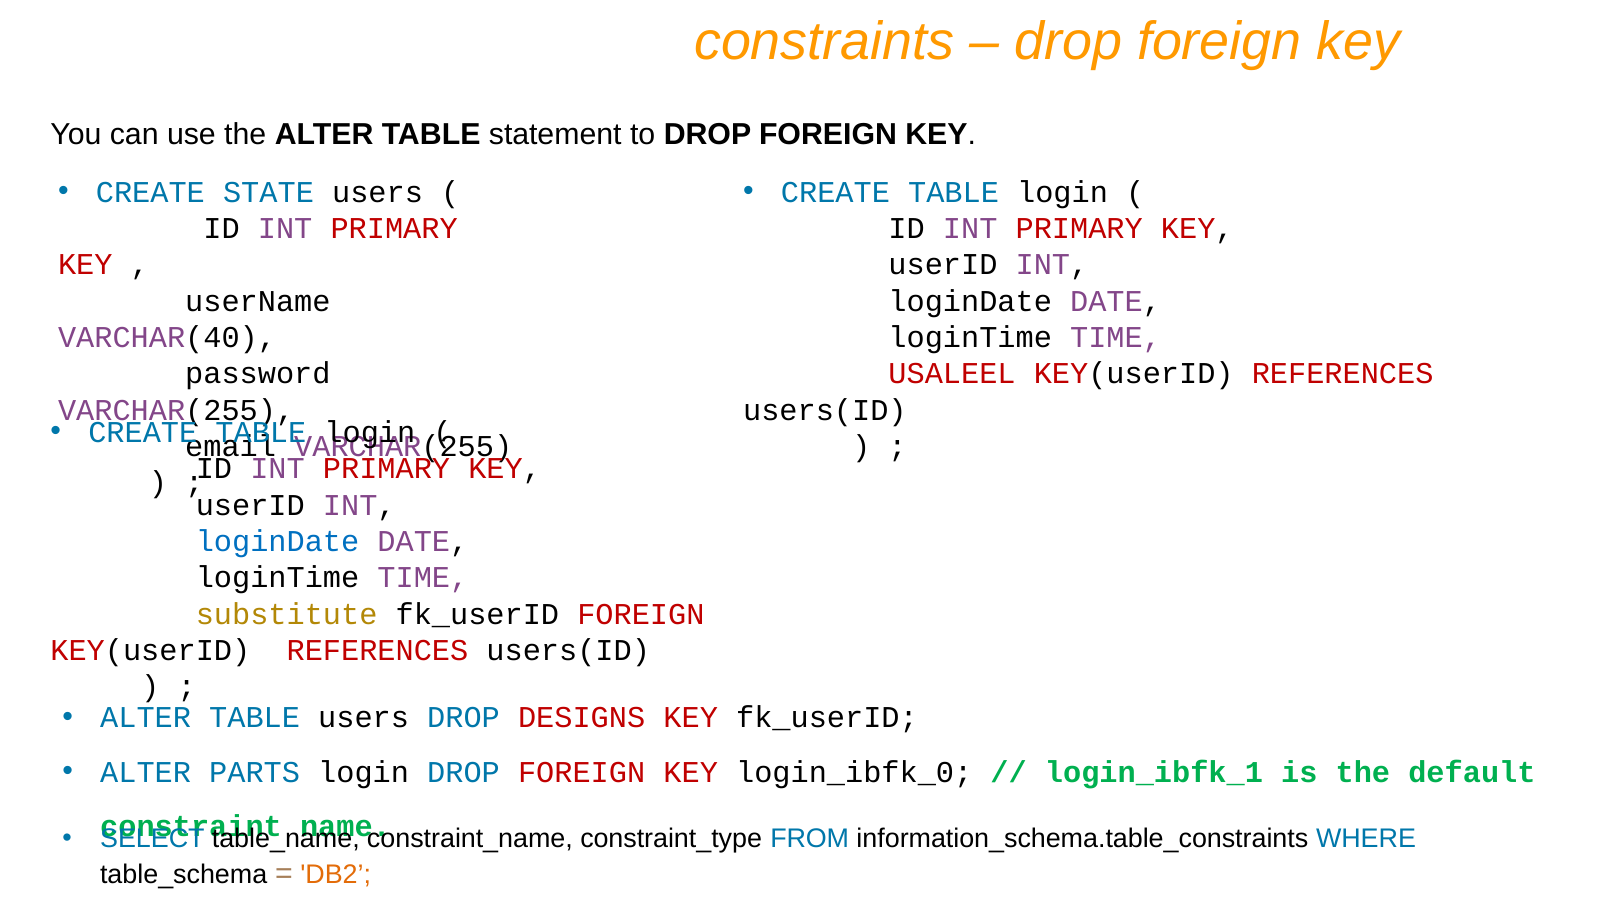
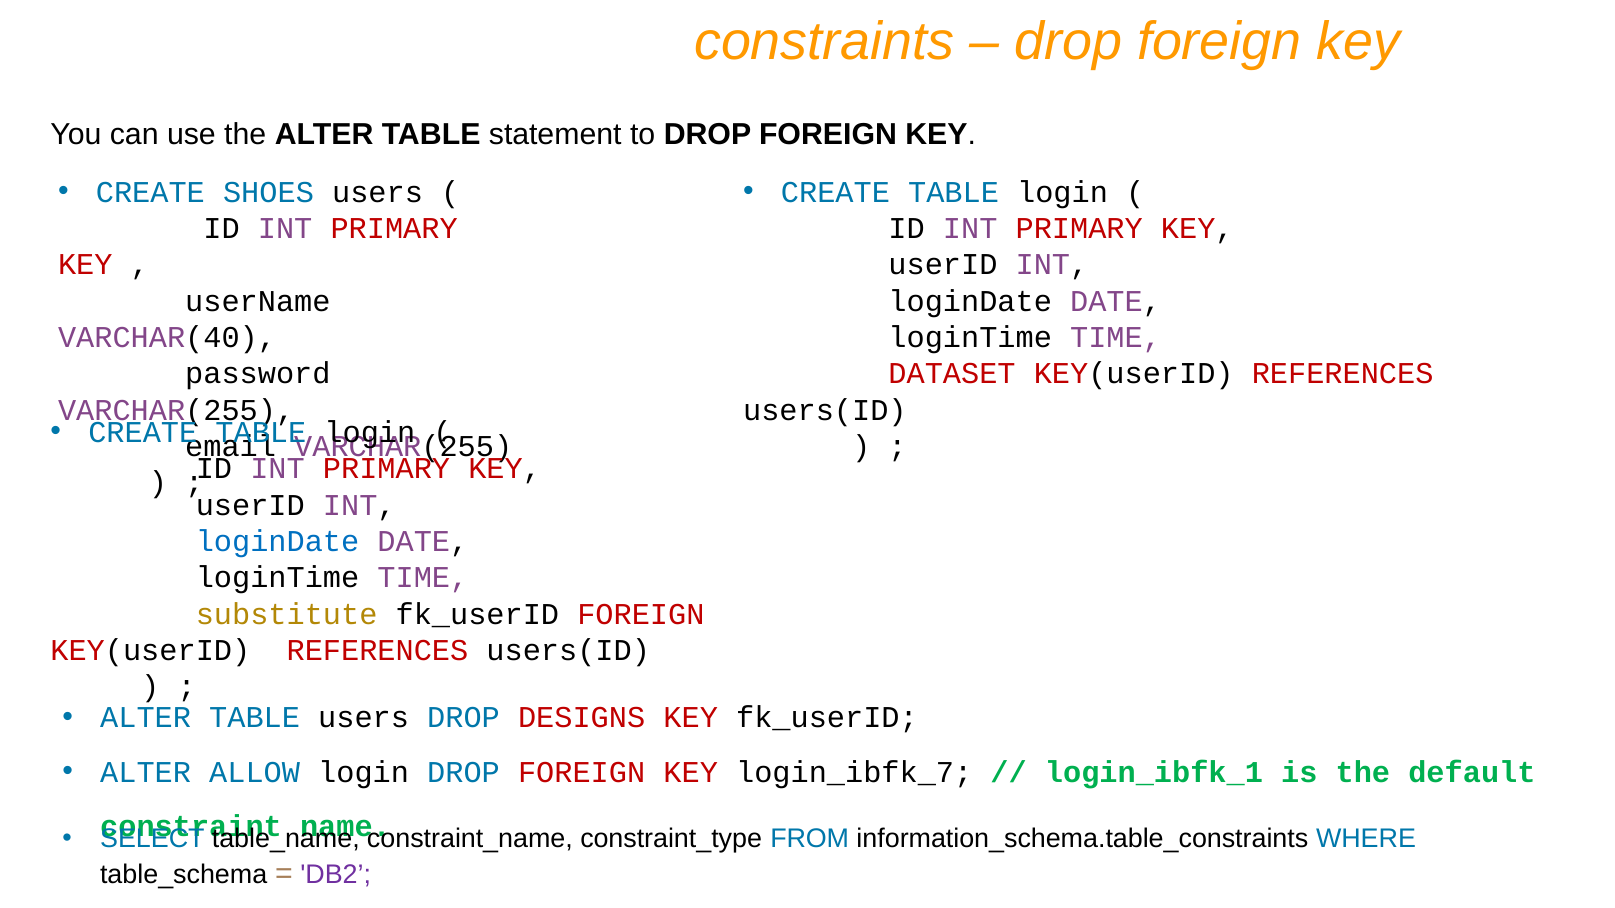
STATE: STATE -> SHOES
USALEEL: USALEEL -> DATASET
PARTS: PARTS -> ALLOW
login_ibfk_0: login_ibfk_0 -> login_ibfk_7
DB2 colour: orange -> purple
